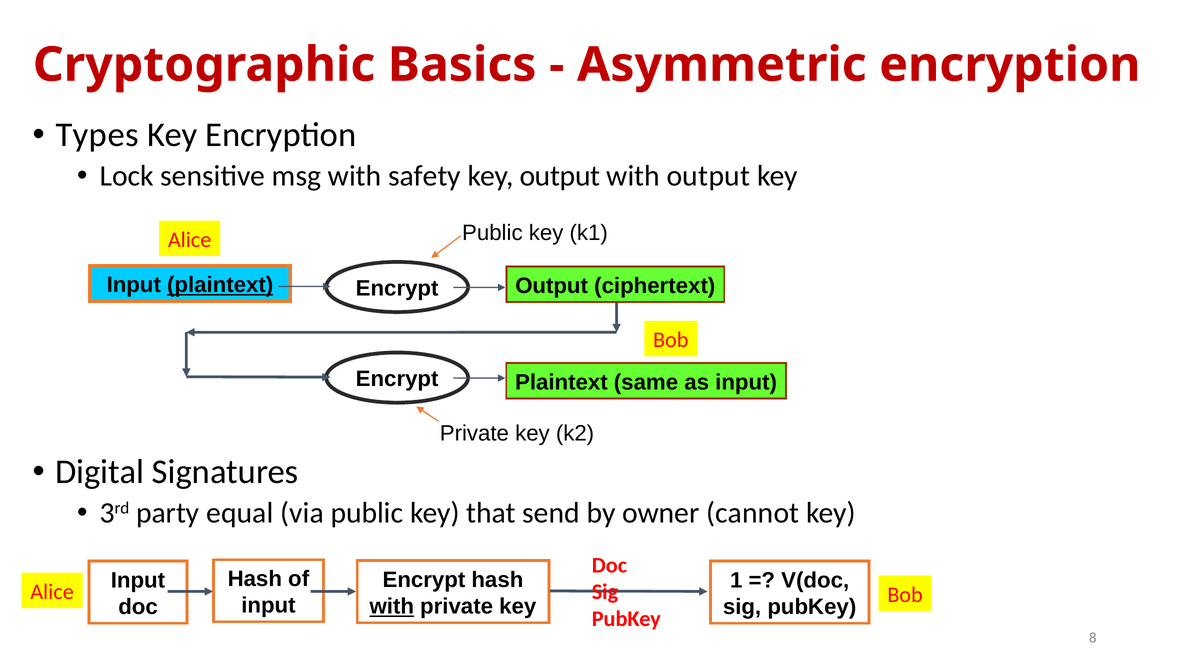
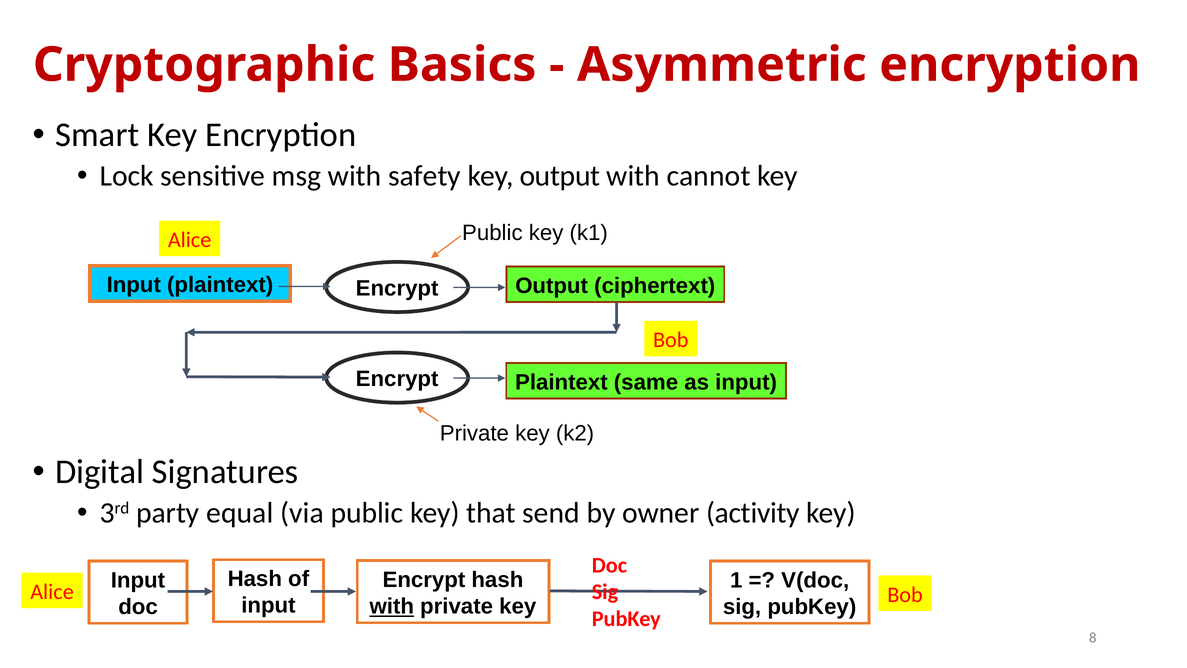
Types: Types -> Smart
with output: output -> cannot
plaintext at (220, 285) underline: present -> none
cannot: cannot -> activity
